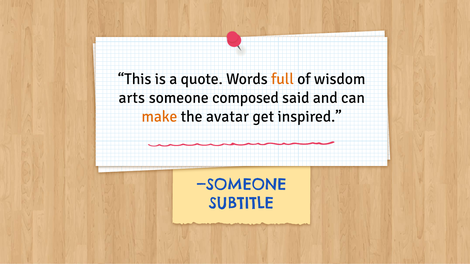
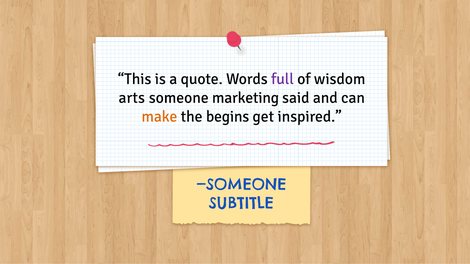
full colour: orange -> purple
composed: composed -> marketing
avatar: avatar -> begins
